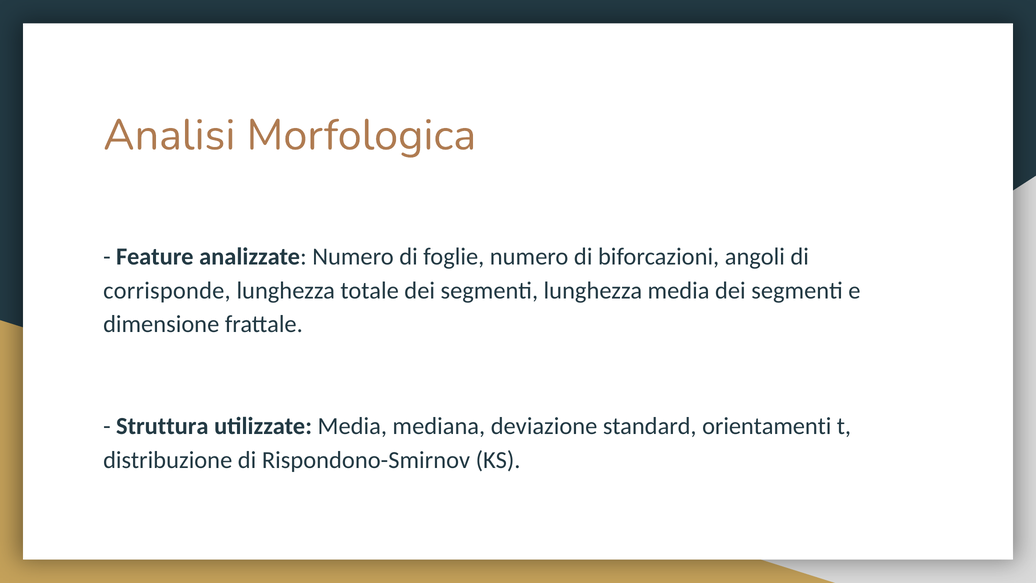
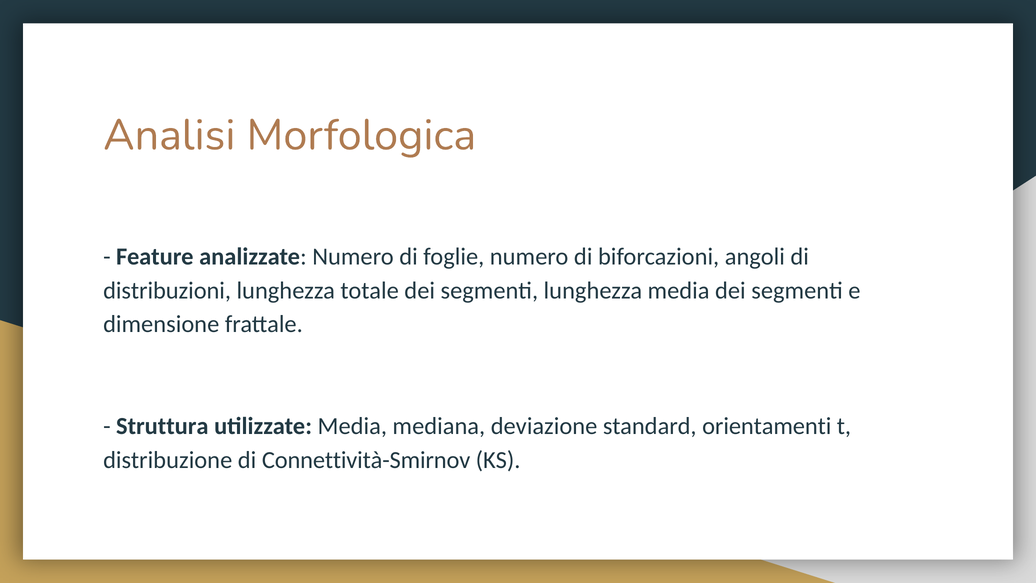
corrisponde: corrisponde -> distribuzioni
Rispondono-Smirnov: Rispondono-Smirnov -> Connettività-Smirnov
